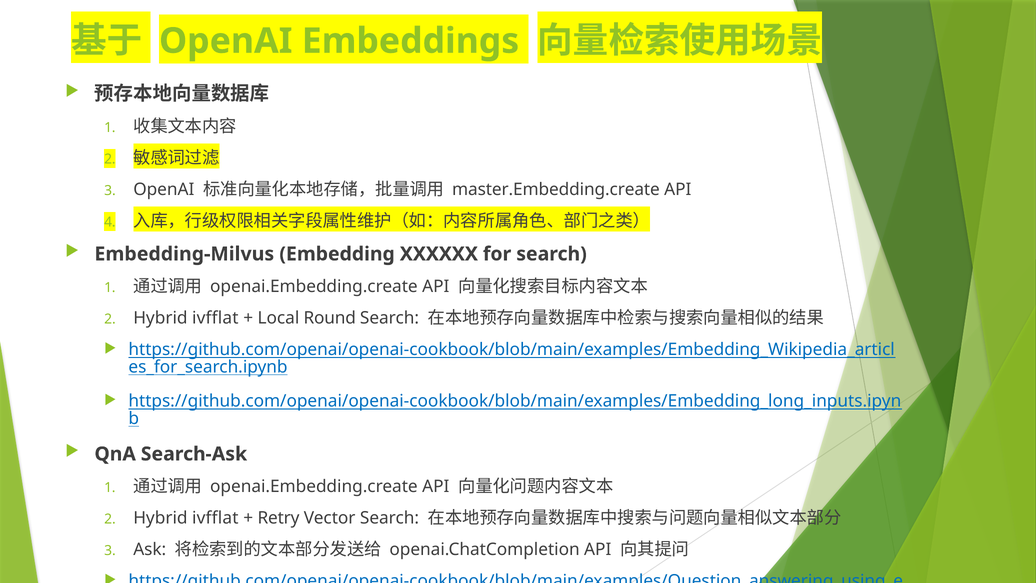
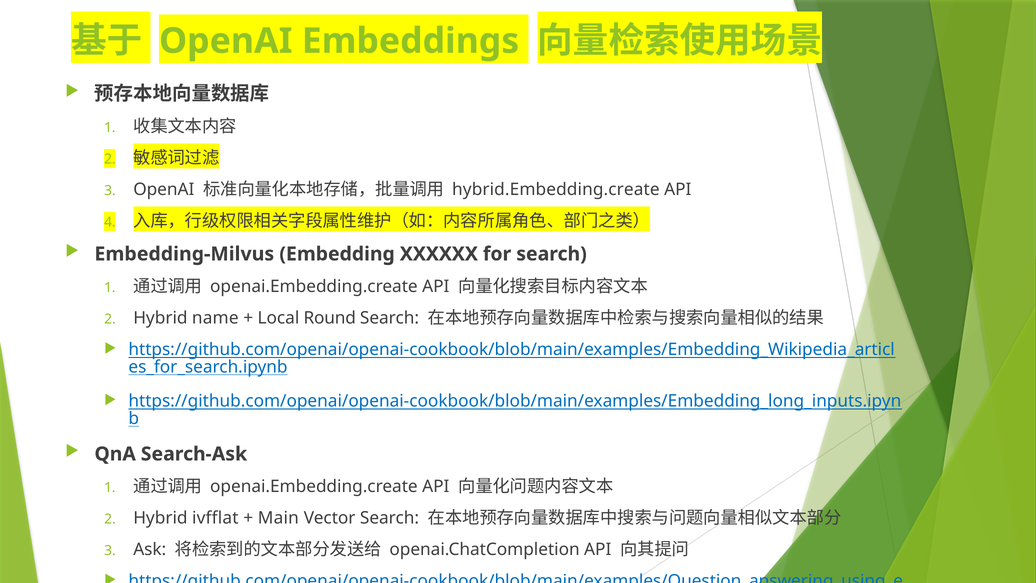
master.Embedding.create: master.Embedding.create -> hybrid.Embedding.create
ivfflat at (215, 318): ivfflat -> name
Retry: Retry -> Main
